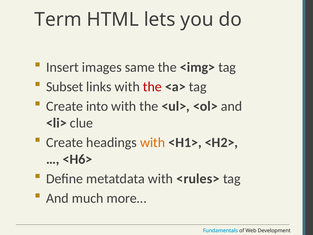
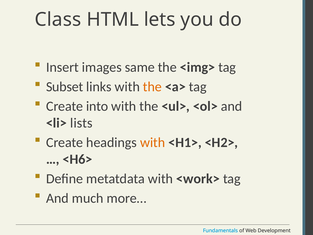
Term: Term -> Class
the at (152, 87) colour: red -> orange
clue: clue -> lists
<rules>: <rules> -> <work>
